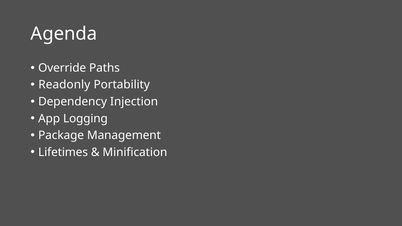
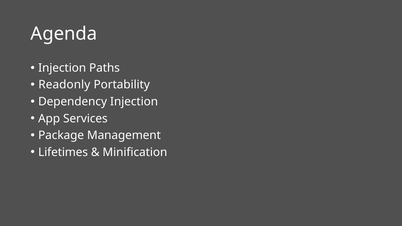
Override at (62, 68): Override -> Injection
Logging: Logging -> Services
